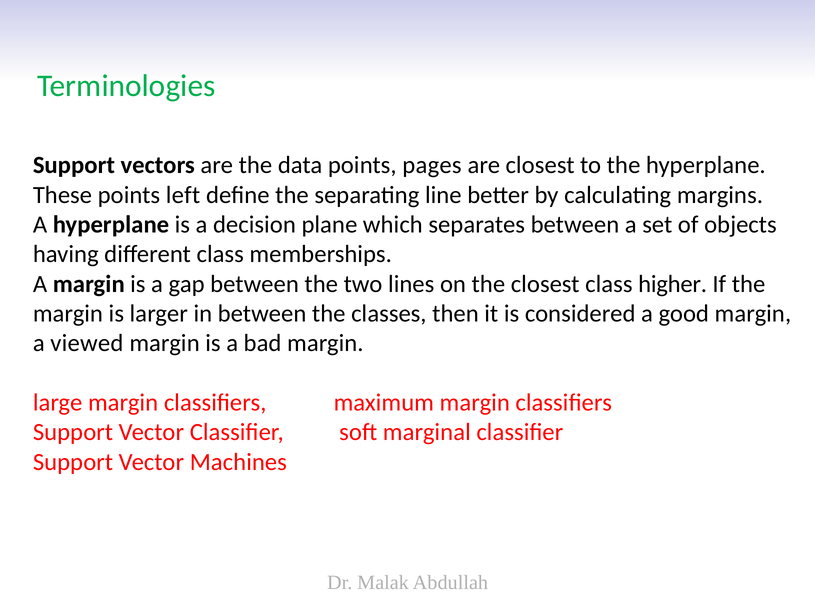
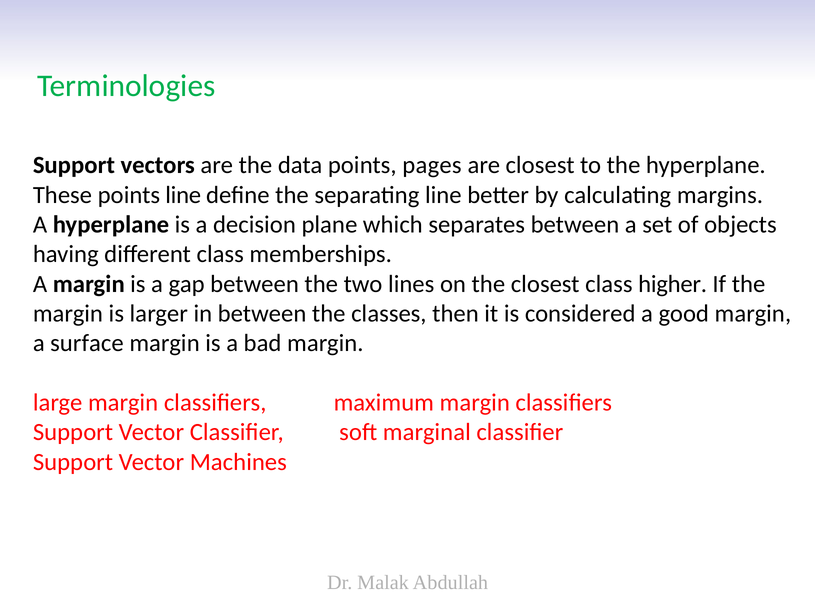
points left: left -> line
viewed: viewed -> surface
